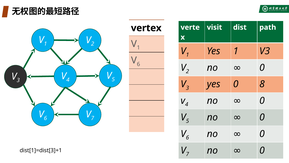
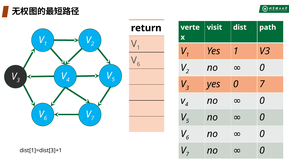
vertex: vertex -> return
0 8: 8 -> 7
